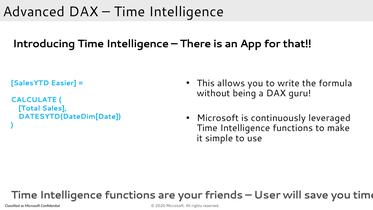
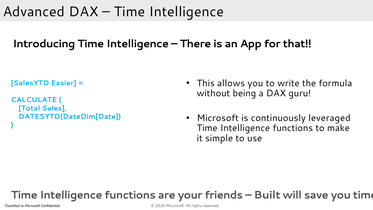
User: User -> Built
